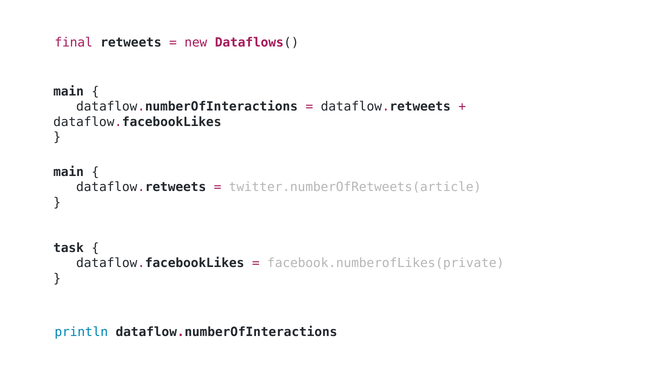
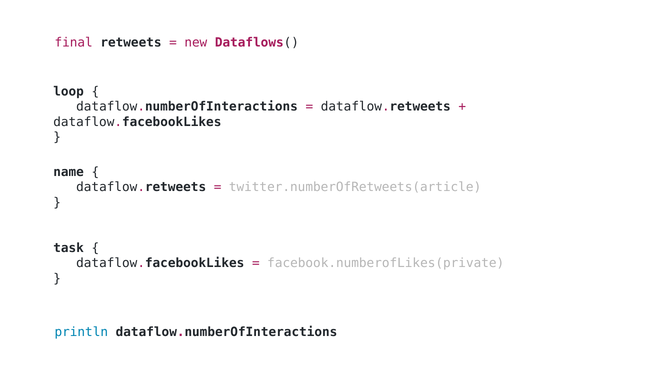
main at (69, 91): main -> loop
main at (69, 172): main -> name
